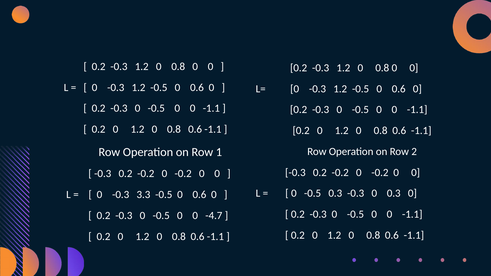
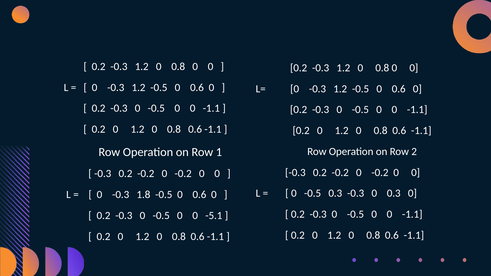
3.3: 3.3 -> 1.8
-4.7: -4.7 -> -5.1
